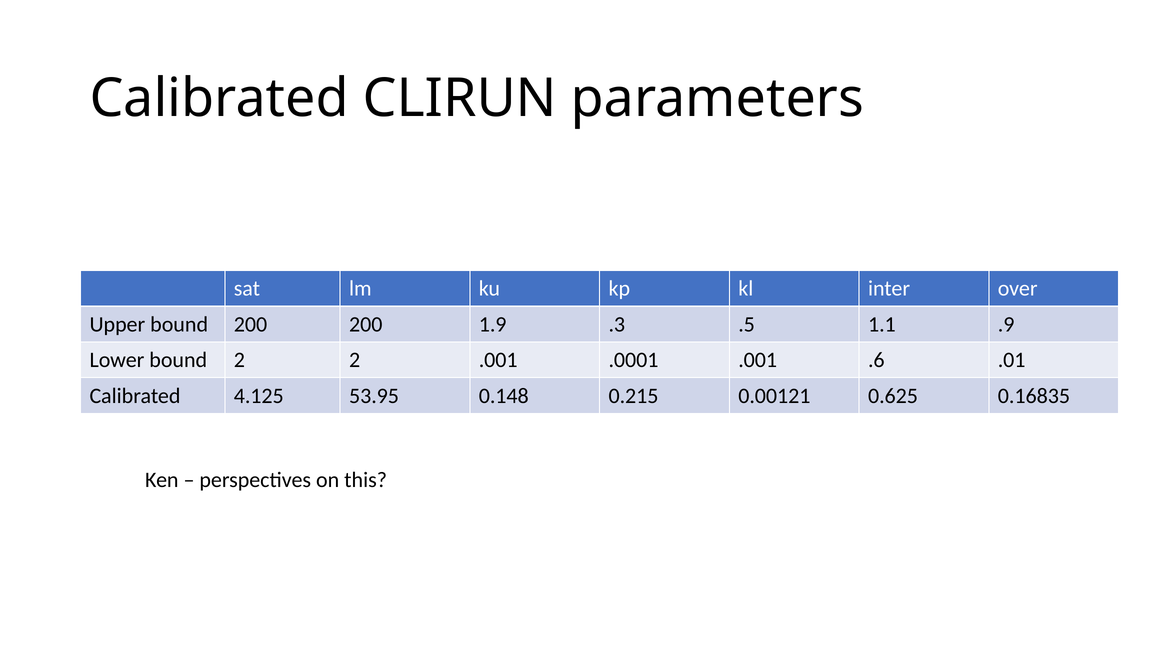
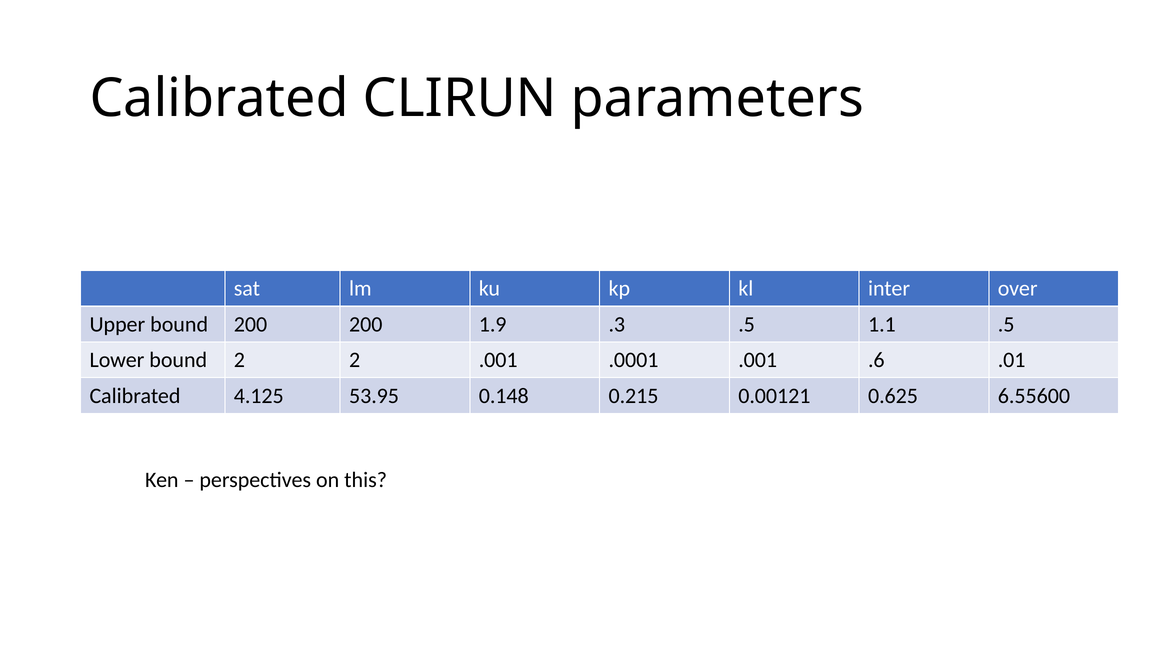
1.1 .9: .9 -> .5
0.16835: 0.16835 -> 6.55600
